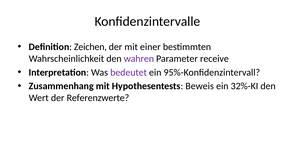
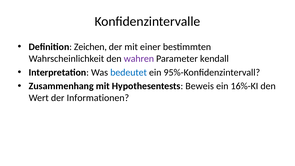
receive: receive -> kendall
bedeutet colour: purple -> blue
32%-KI: 32%-KI -> 16%-KI
Referenzwerte: Referenzwerte -> Informationen
